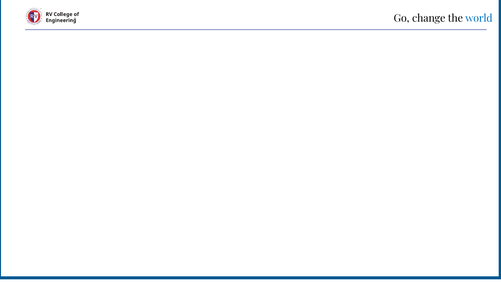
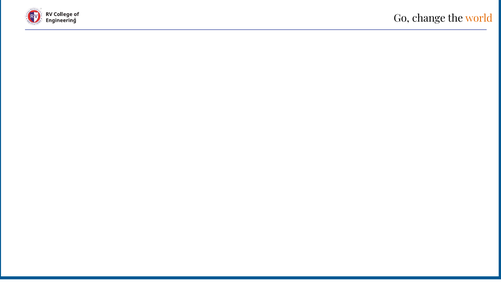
world colour: blue -> orange
